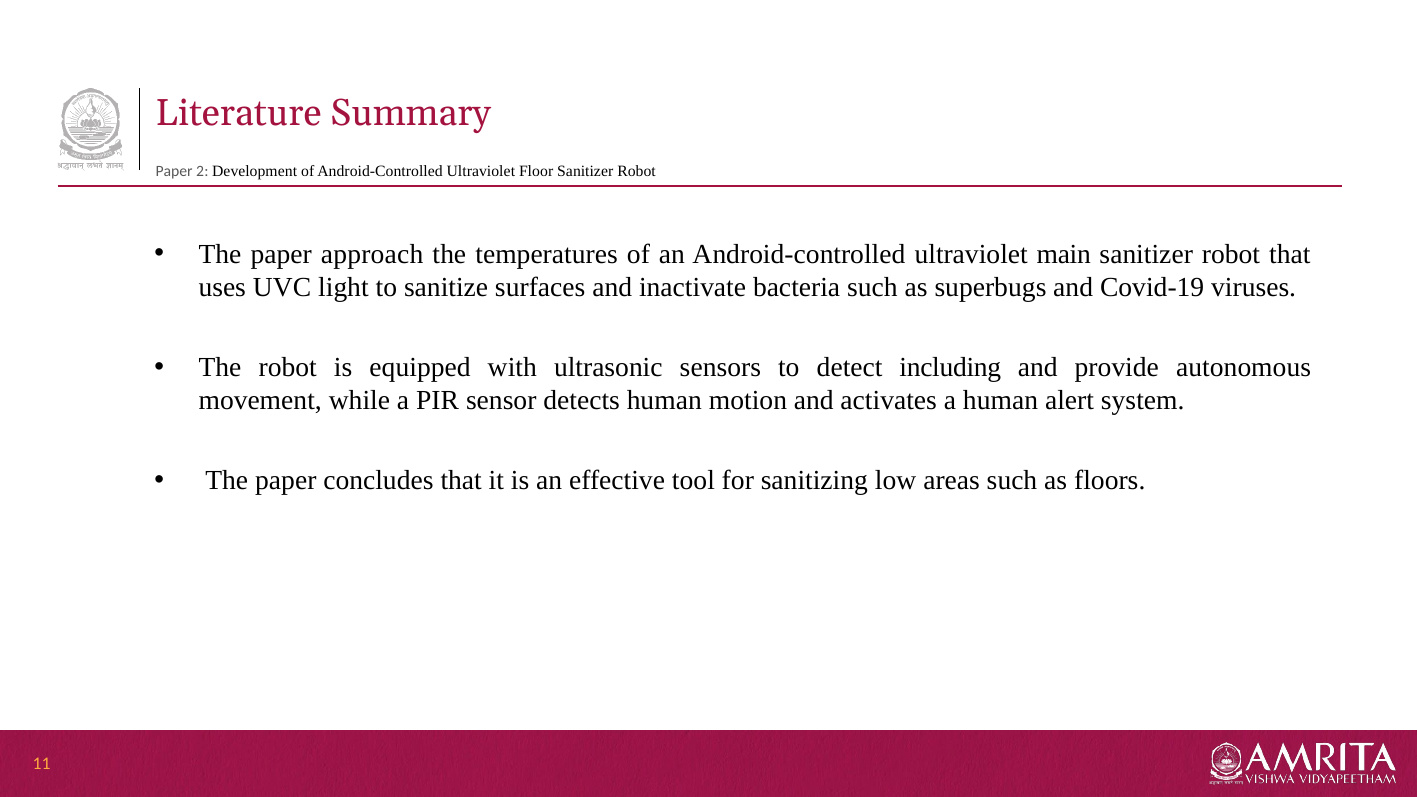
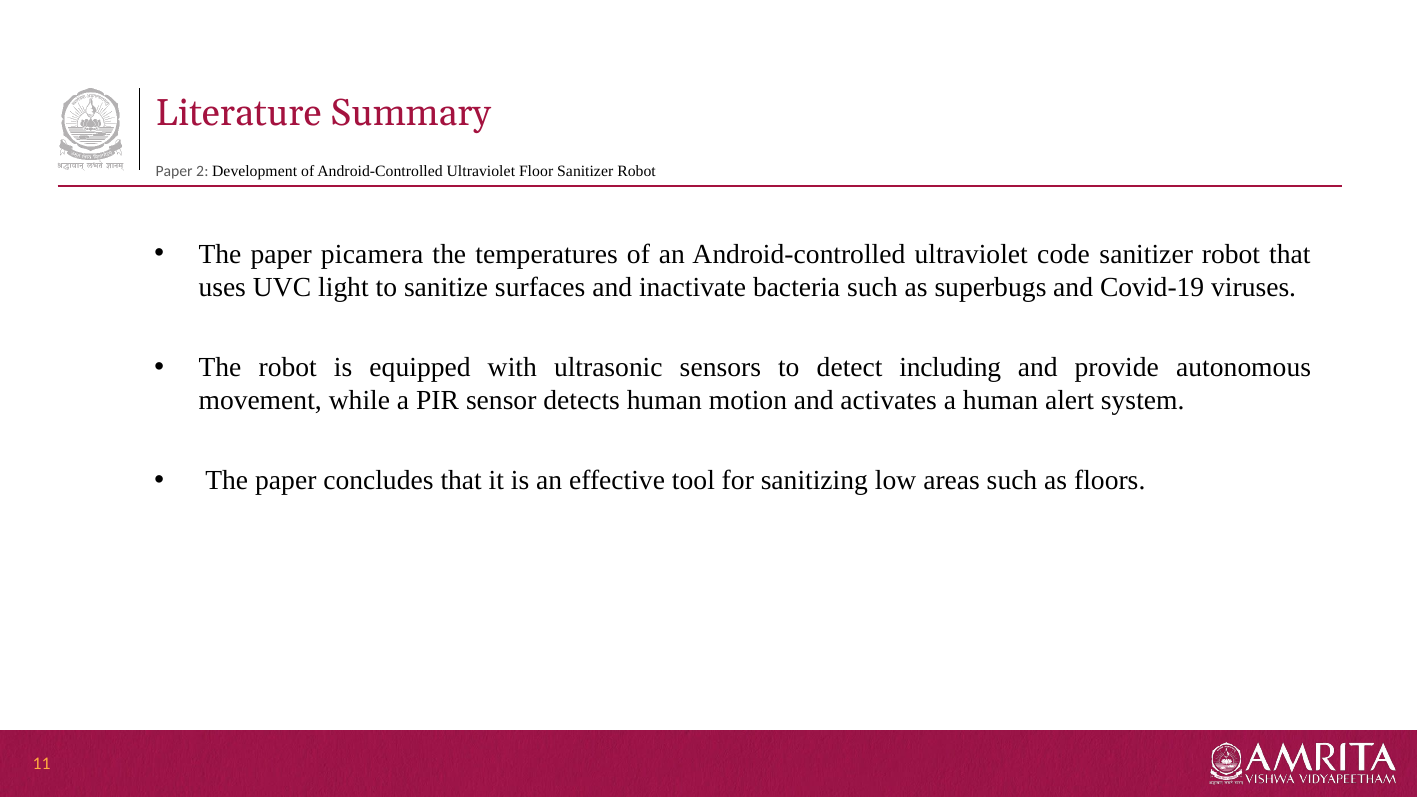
approach: approach -> picamera
main: main -> code
